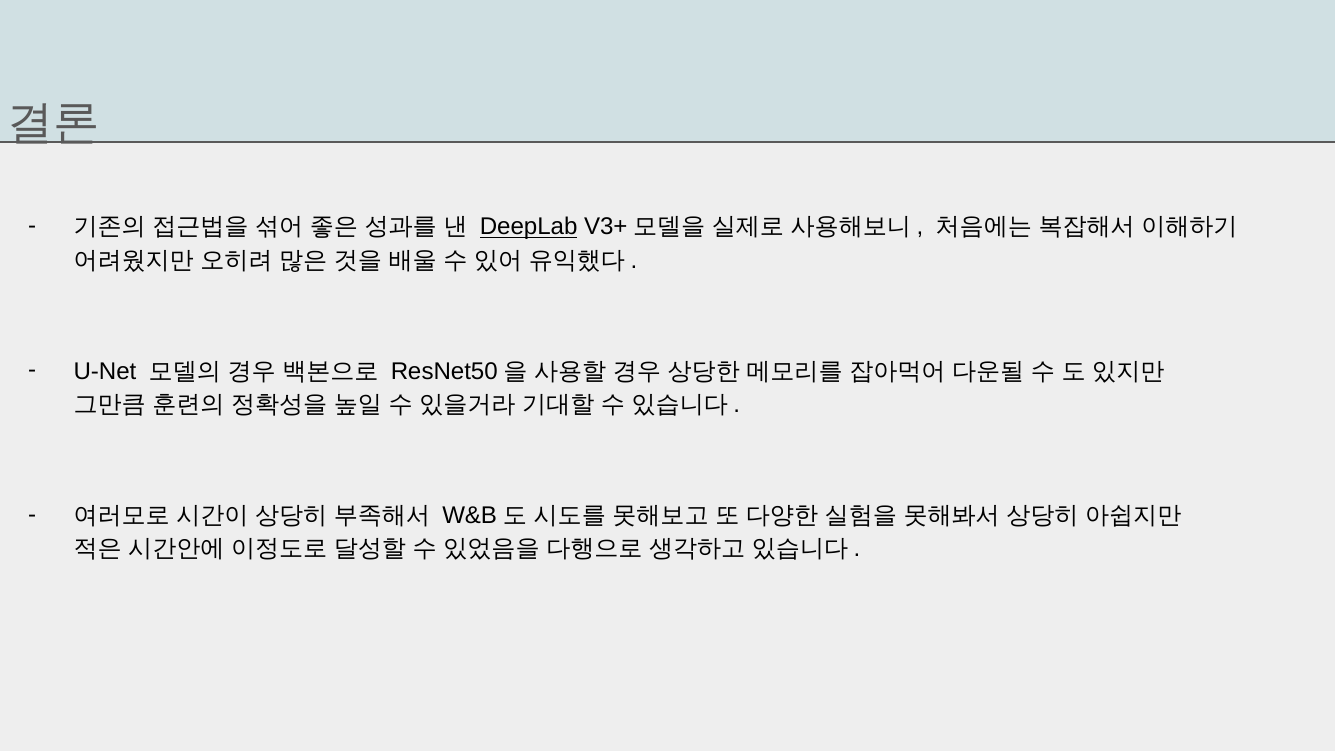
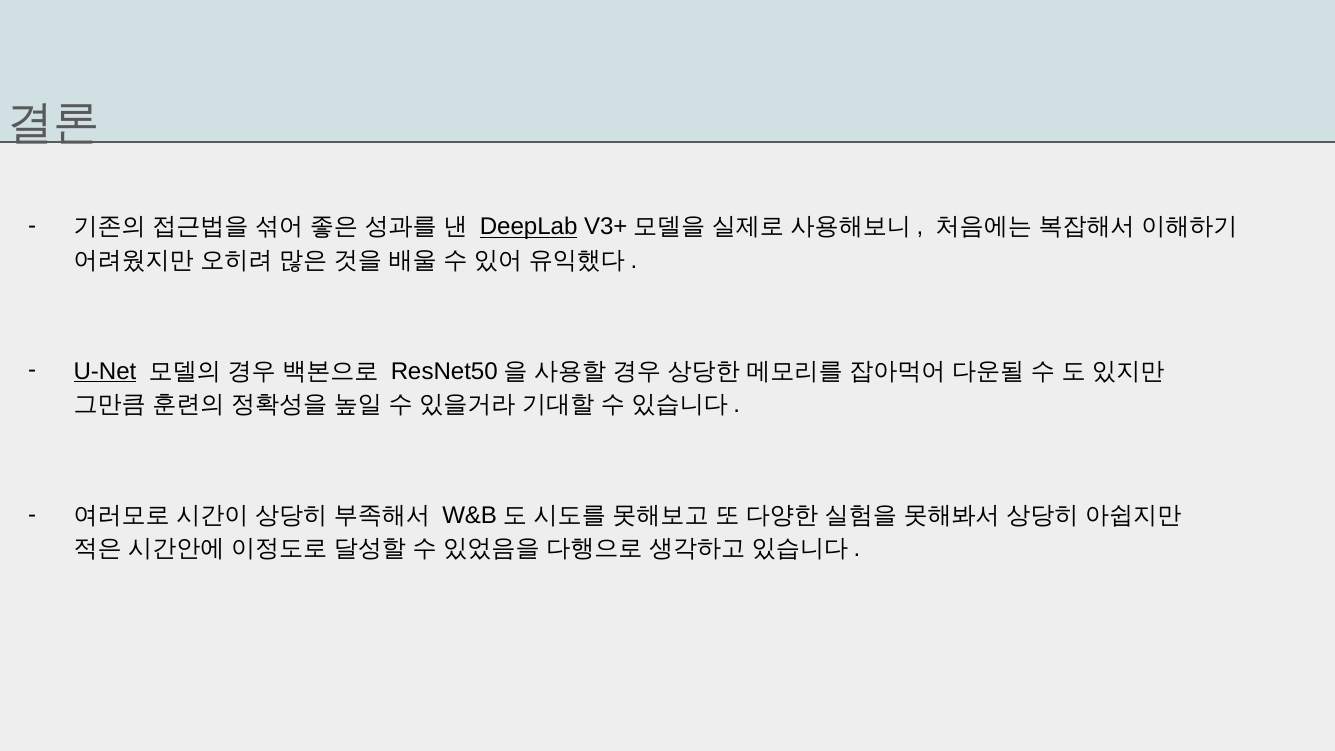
U-Net underline: none -> present
